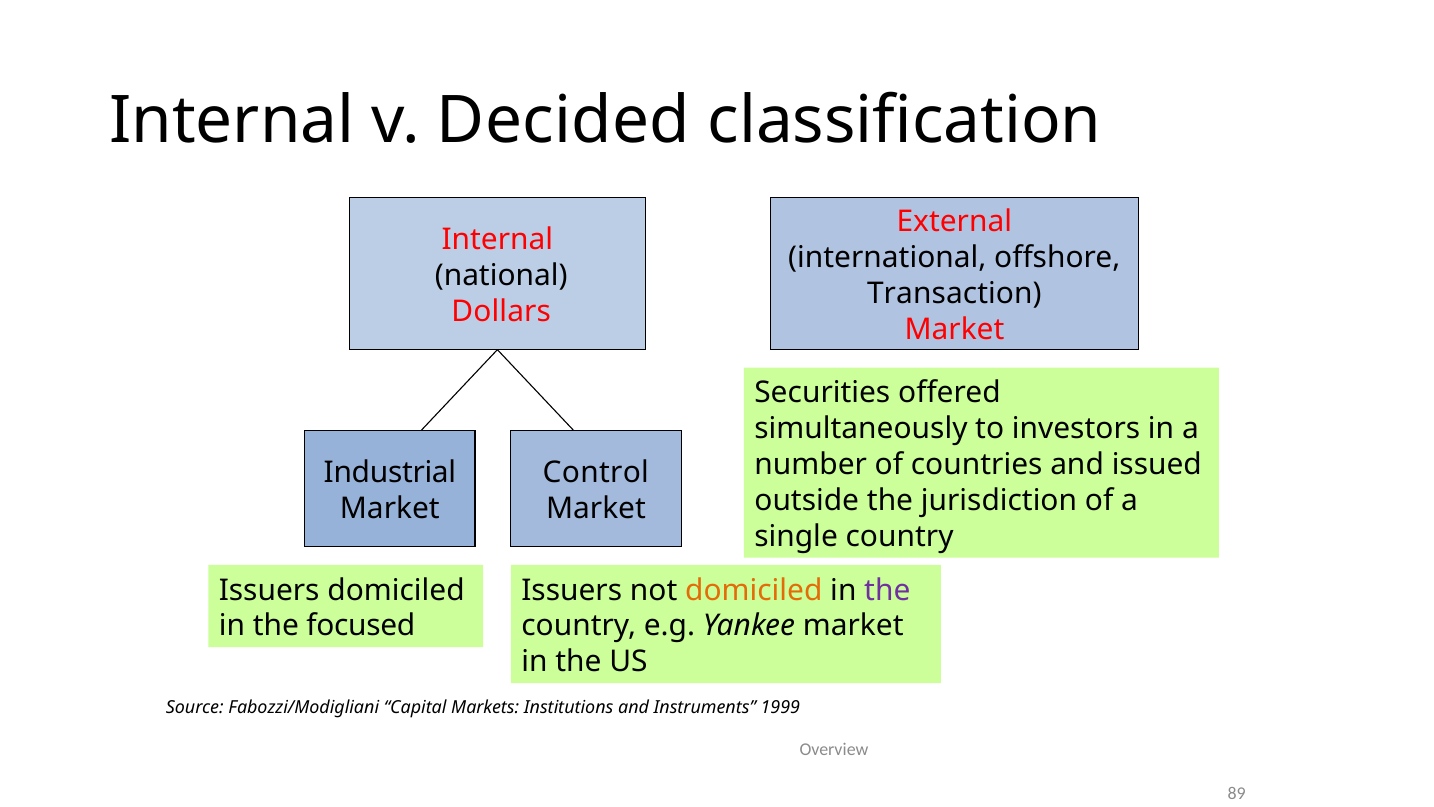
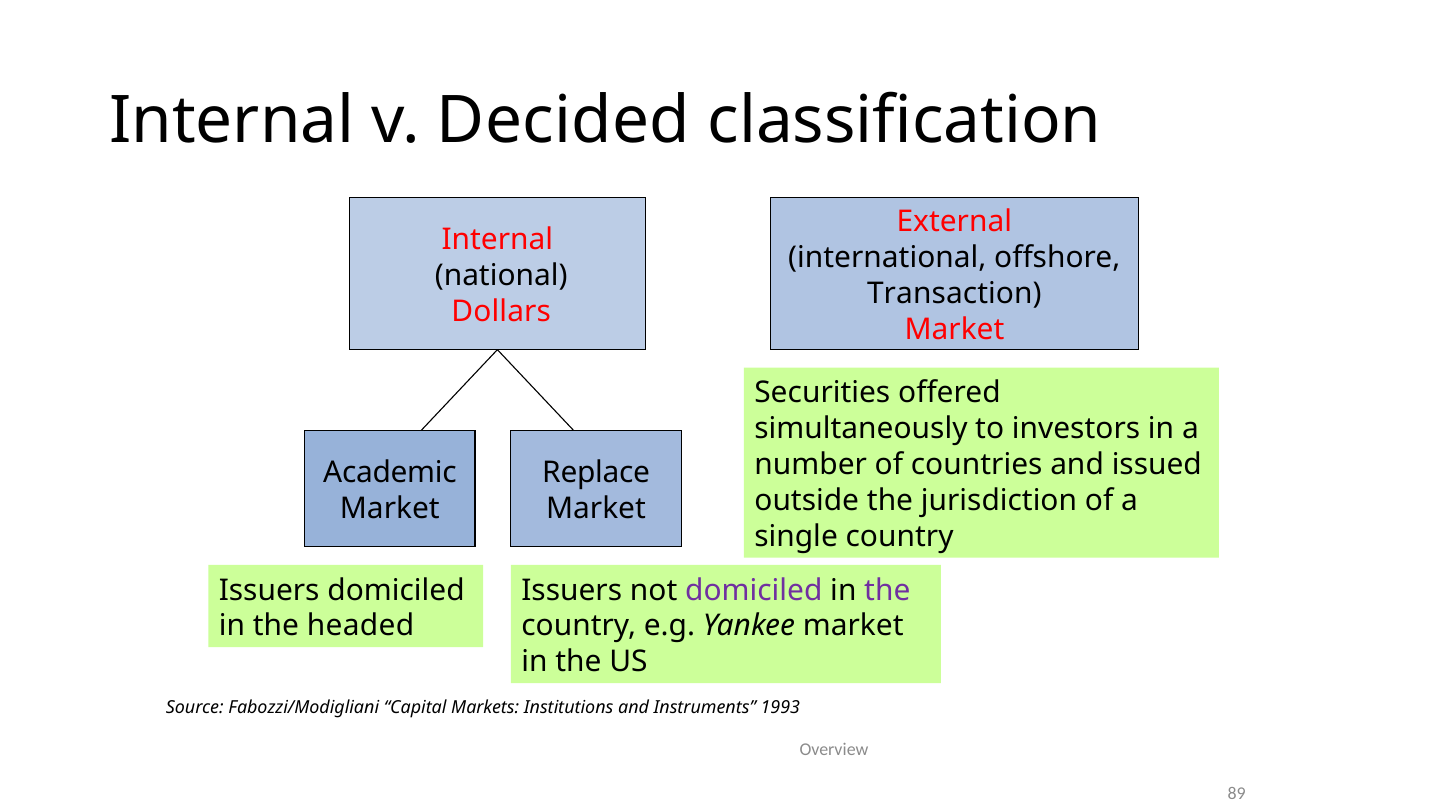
Industrial: Industrial -> Academic
Control: Control -> Replace
domiciled at (754, 590) colour: orange -> purple
focused: focused -> headed
1999: 1999 -> 1993
